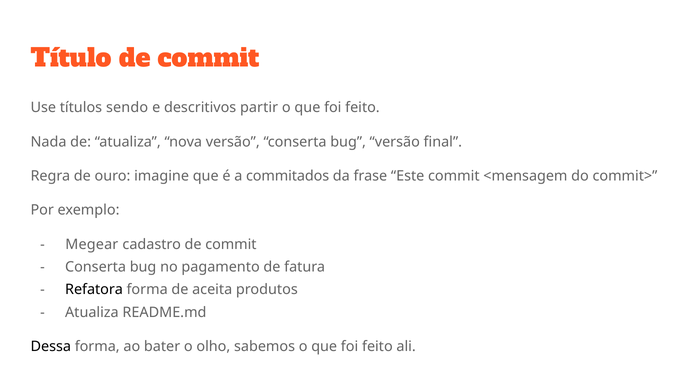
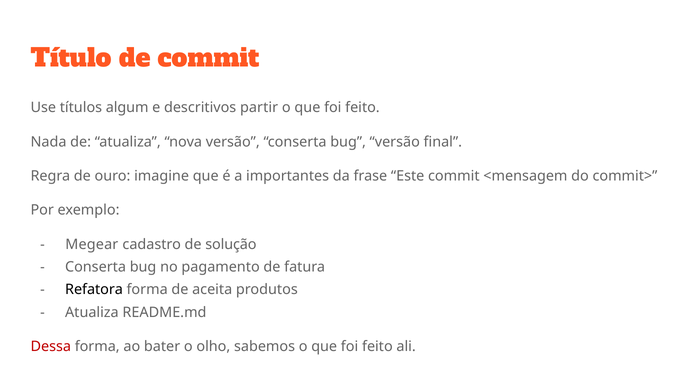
sendo: sendo -> algum
commitados: commitados -> importantes
cadastro de commit: commit -> solução
Dessa colour: black -> red
